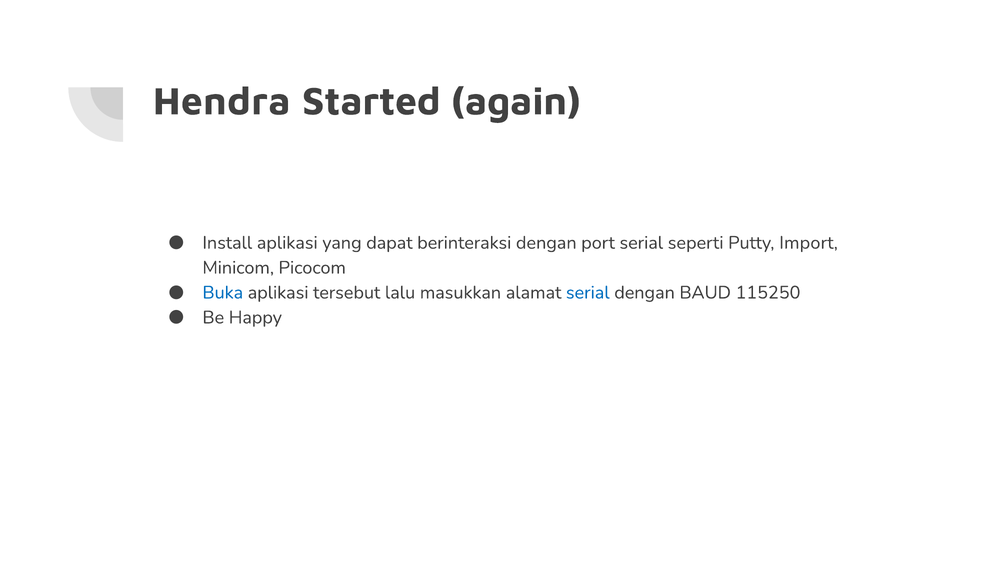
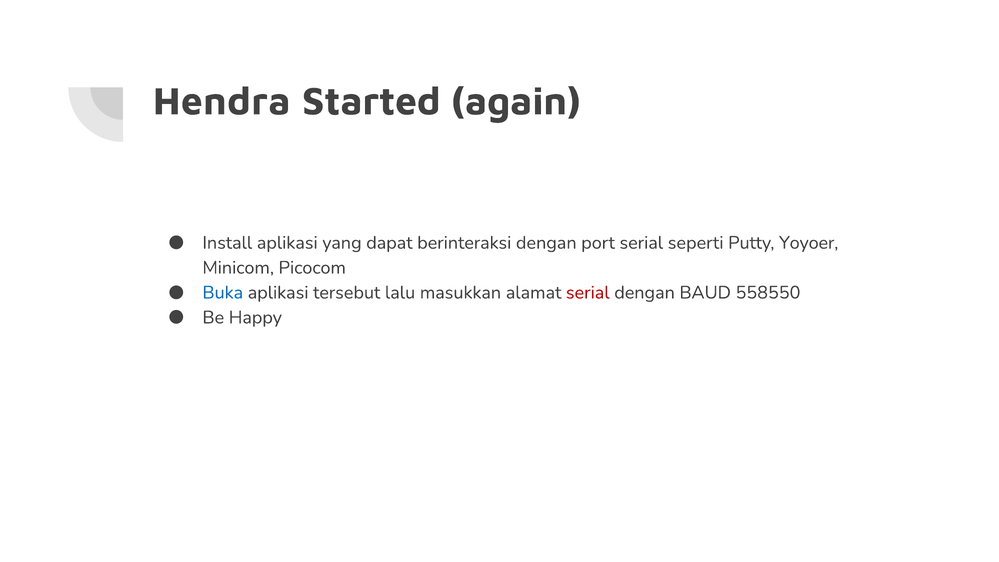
Import: Import -> Yoyoer
serial at (588, 293) colour: blue -> red
115250: 115250 -> 558550
